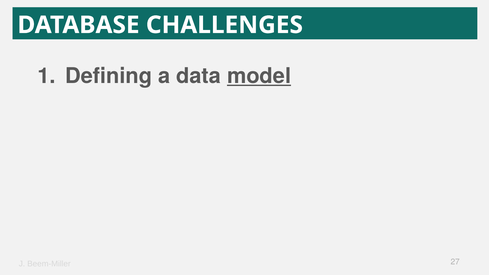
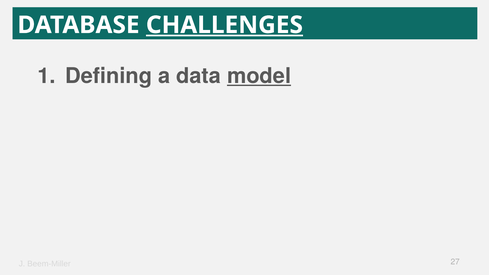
CHALLENGES underline: none -> present
